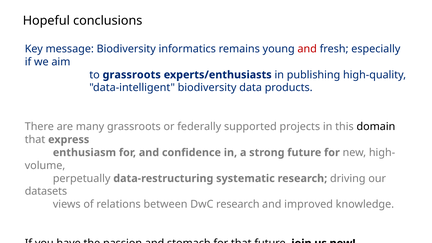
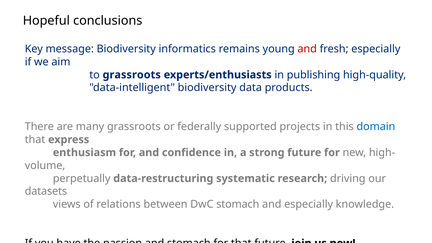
domain colour: black -> blue
DwC research: research -> stomach
and improved: improved -> especially
